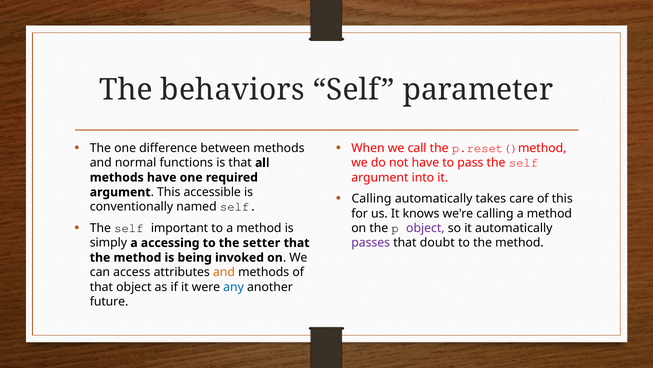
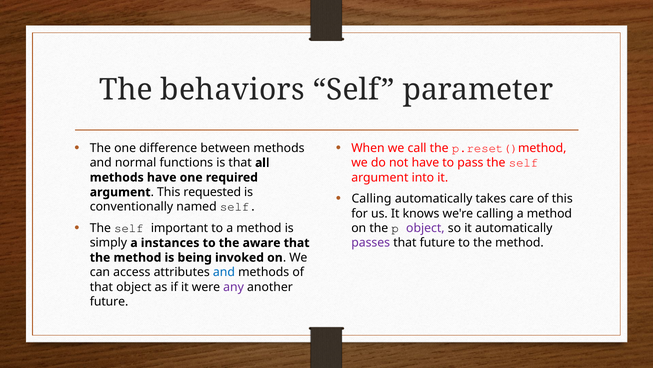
accessible: accessible -> requested
accessing: accessing -> instances
setter: setter -> aware
that doubt: doubt -> future
and at (224, 272) colour: orange -> blue
any colour: blue -> purple
